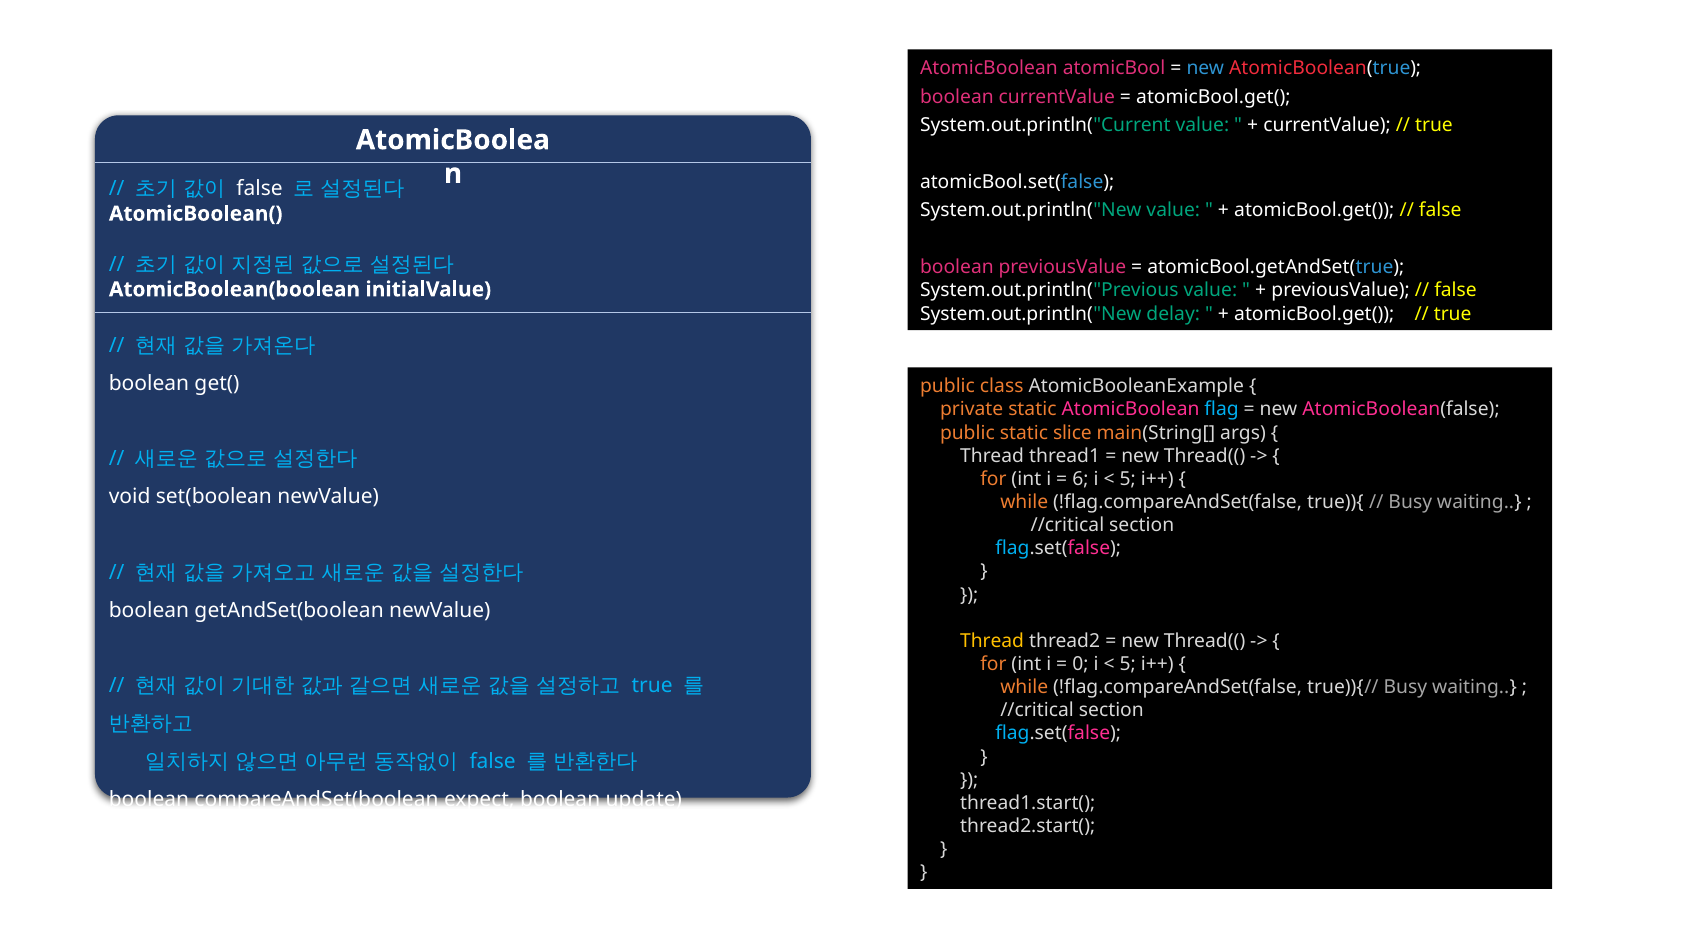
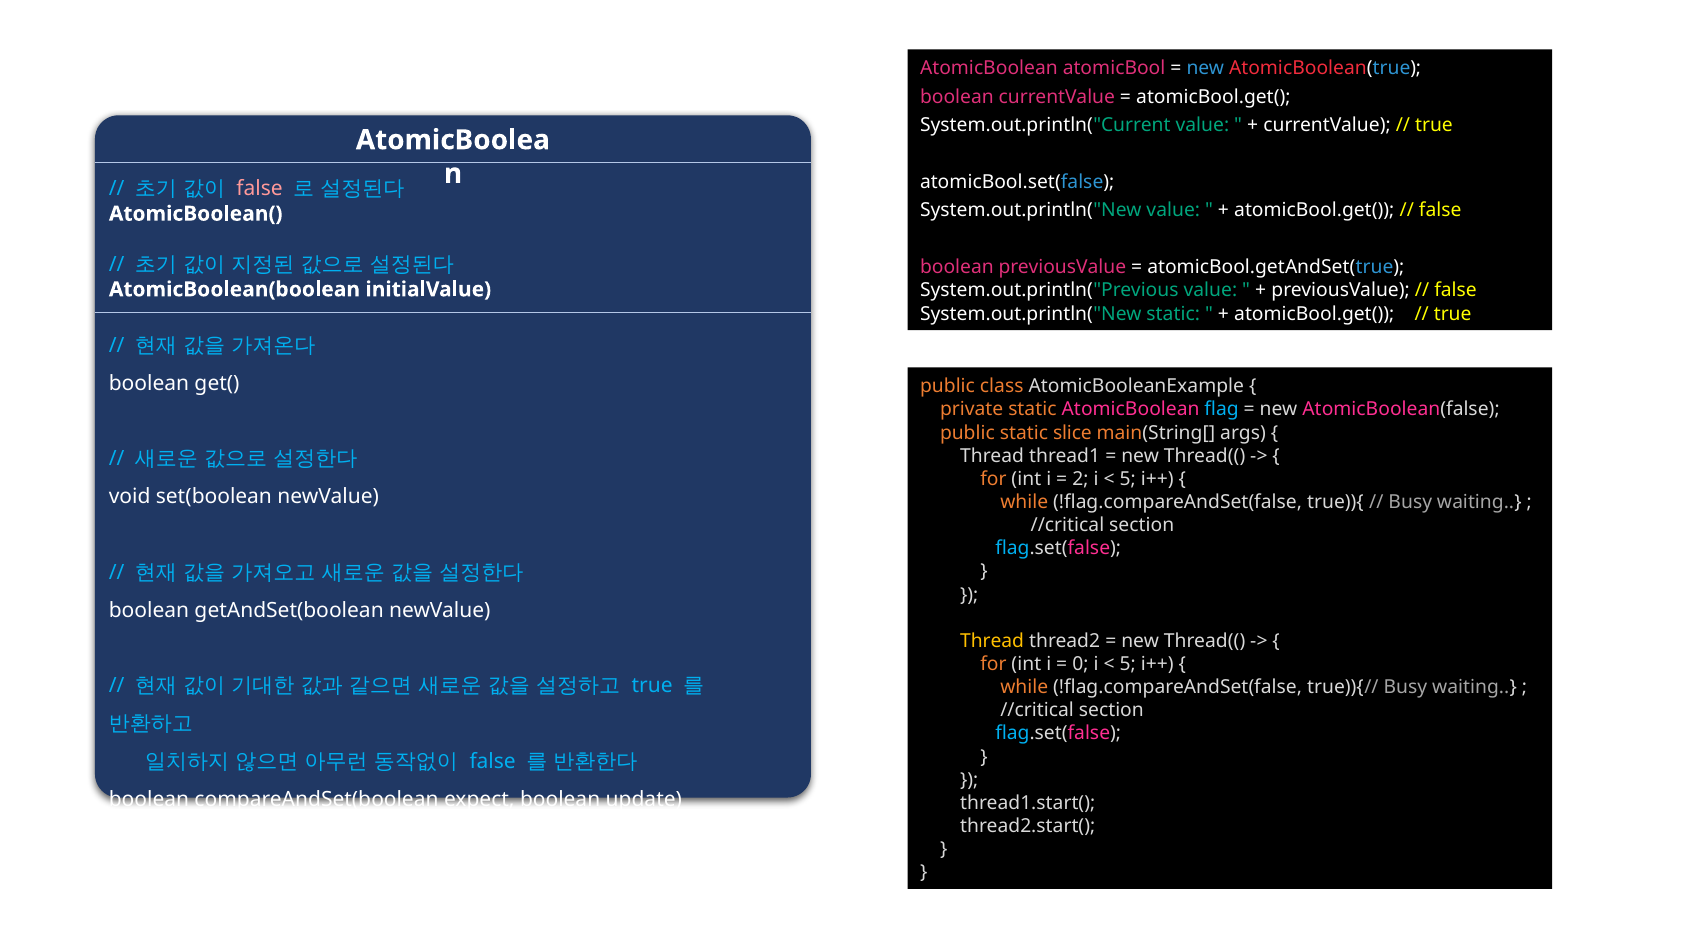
false at (260, 189) colour: white -> pink
System.out.println("New delay: delay -> static
6: 6 -> 2
